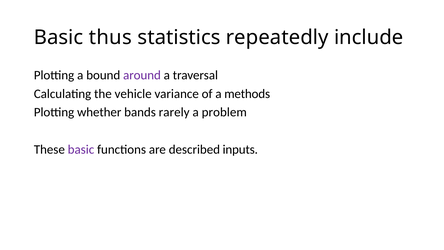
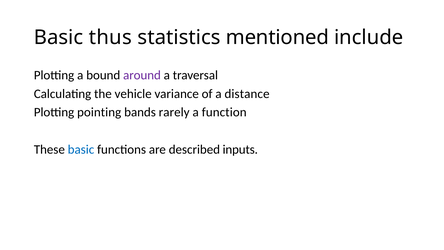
repeatedly: repeatedly -> mentioned
methods: methods -> distance
whether: whether -> pointing
problem: problem -> function
basic at (81, 149) colour: purple -> blue
